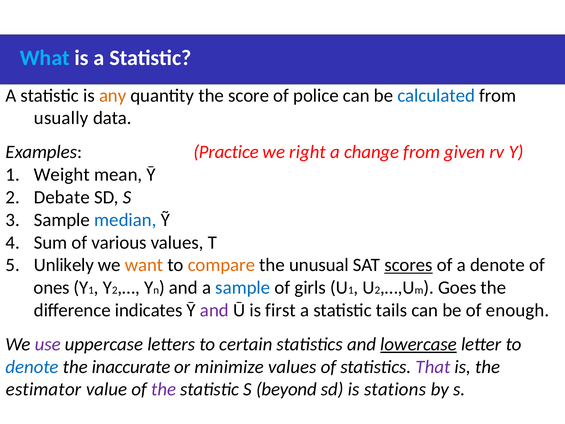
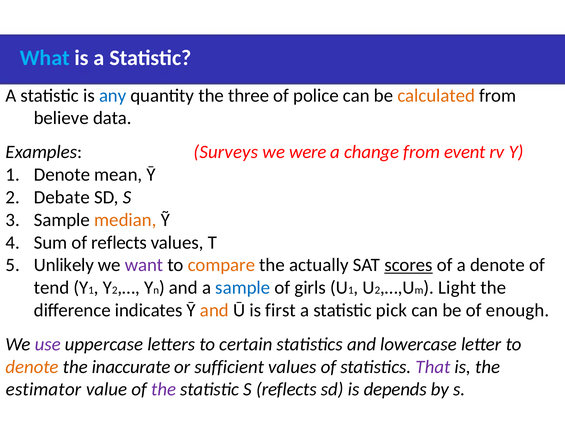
any colour: orange -> blue
score: score -> three
calculated colour: blue -> orange
usually: usually -> believe
Practice: Practice -> Surveys
right: right -> were
given: given -> event
Weight at (62, 175): Weight -> Denote
median colour: blue -> orange
of various: various -> reflects
want colour: orange -> purple
unusual: unusual -> actually
ones: ones -> tend
Goes: Goes -> Light
and at (214, 310) colour: purple -> orange
tails: tails -> pick
lowercase underline: present -> none
denote at (32, 367) colour: blue -> orange
minimize: minimize -> sufficient
S beyond: beyond -> reflects
stations: stations -> depends
